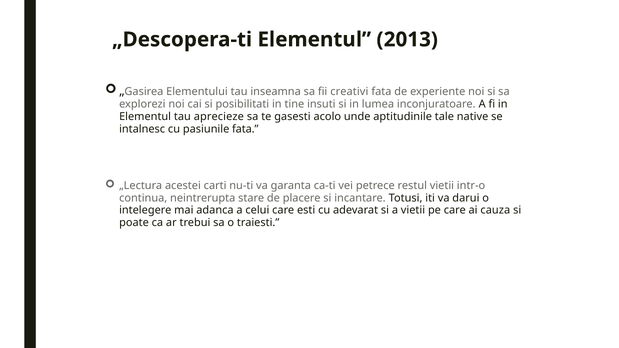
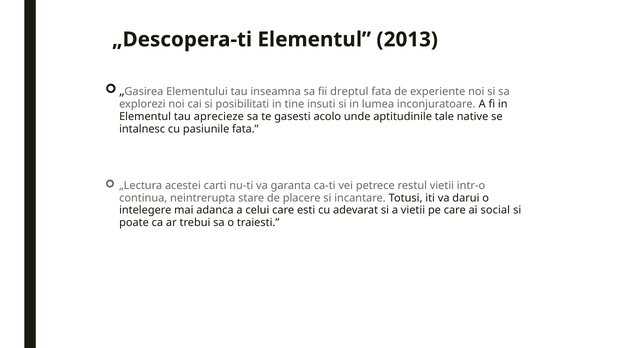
creativi: creativi -> dreptul
cauza: cauza -> social
